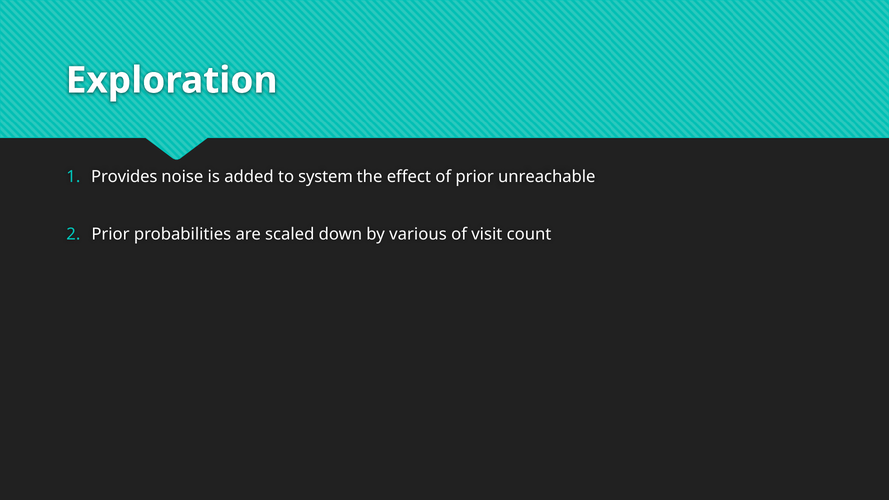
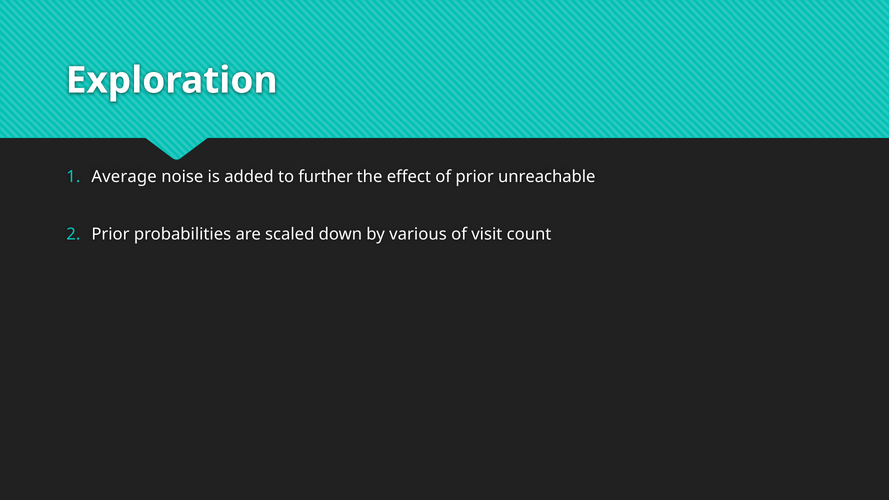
Provides: Provides -> Average
system: system -> further
